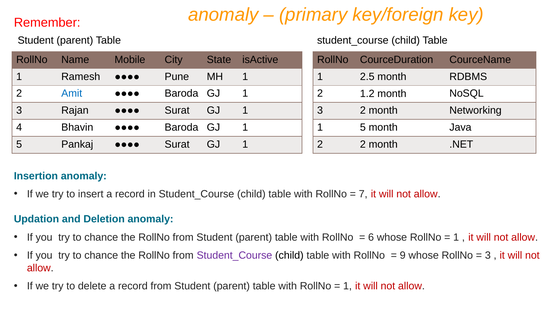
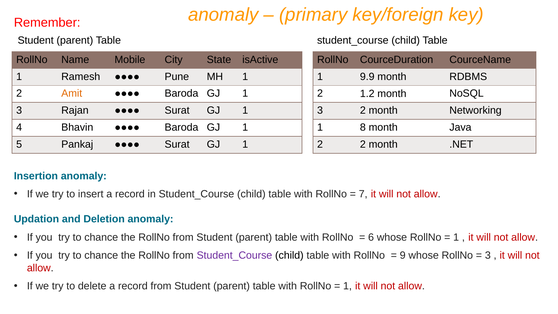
2.5: 2.5 -> 9.9
Amit colour: blue -> orange
5 at (363, 127): 5 -> 8
